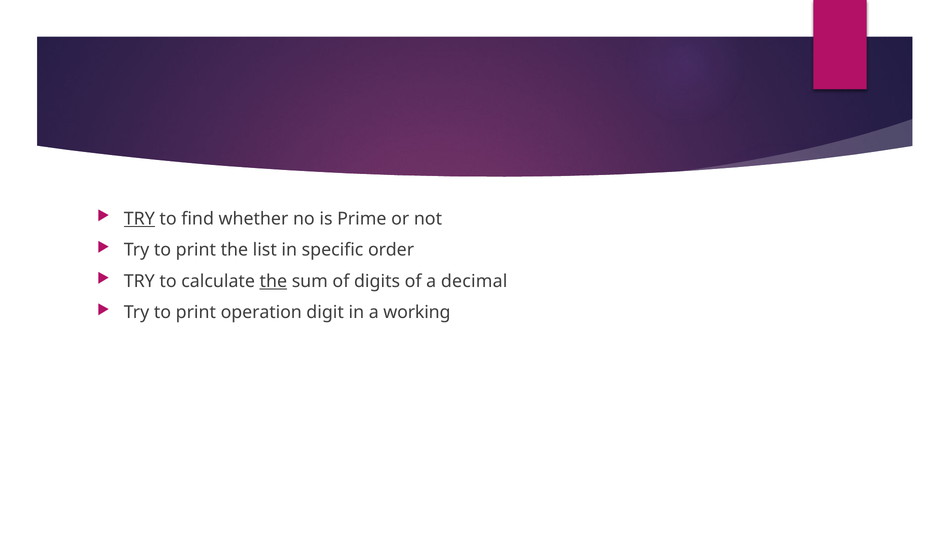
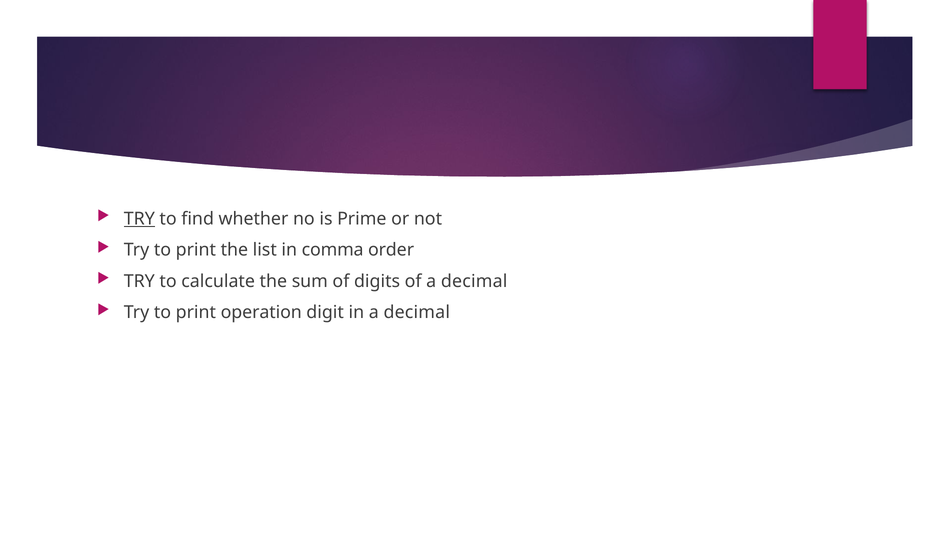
specific: specific -> comma
the at (273, 281) underline: present -> none
in a working: working -> decimal
